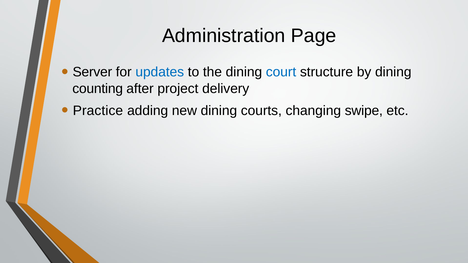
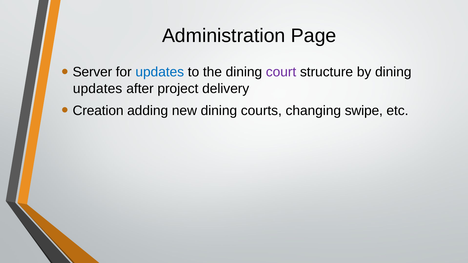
court colour: blue -> purple
counting at (98, 89): counting -> updates
Practice: Practice -> Creation
